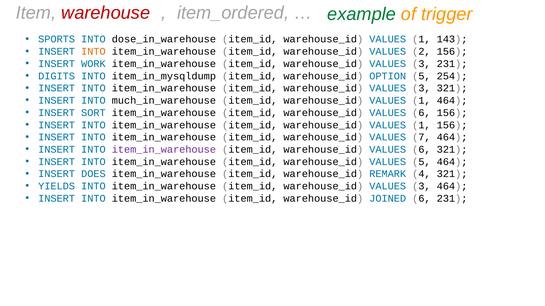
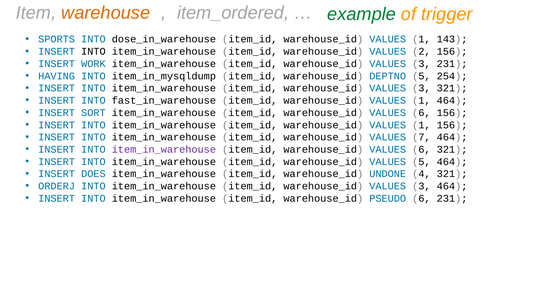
warehouse colour: red -> orange
INTO at (93, 52) colour: orange -> black
DIGITS: DIGITS -> HAVING
OPTION: OPTION -> DEPTNO
much_in_warehouse: much_in_warehouse -> fast_in_warehouse
REMARK: REMARK -> UNDONE
YIELDS: YIELDS -> ORDERJ
JOINED: JOINED -> PSEUDO
